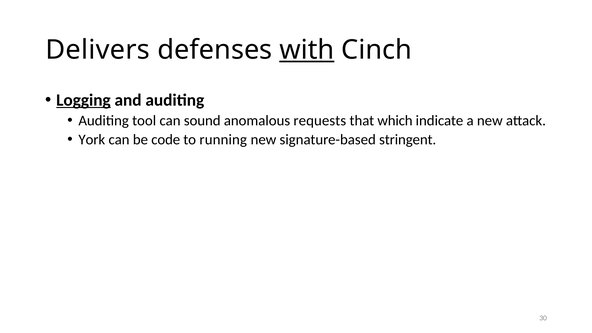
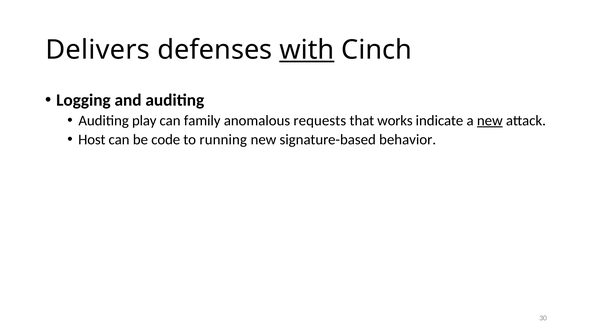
Logging underline: present -> none
tool: tool -> play
sound: sound -> family
which: which -> works
new at (490, 120) underline: none -> present
York: York -> Host
stringent: stringent -> behavior
